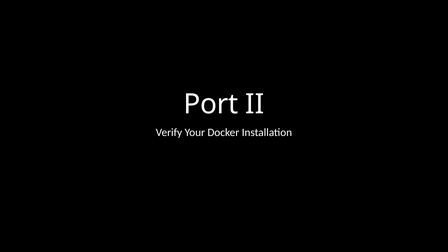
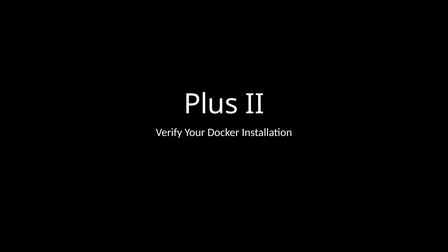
Port: Port -> Plus
